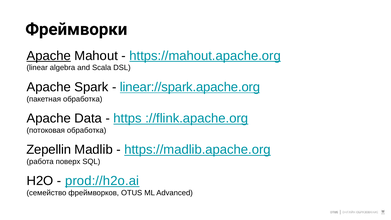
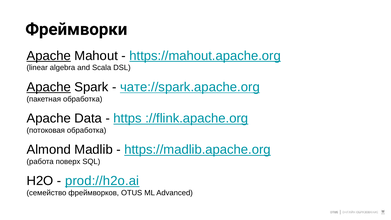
Apache at (49, 87) underline: none -> present
linear://spark.apache.org: linear://spark.apache.org -> чате://spark.apache.org
Zepellin: Zepellin -> Almond
